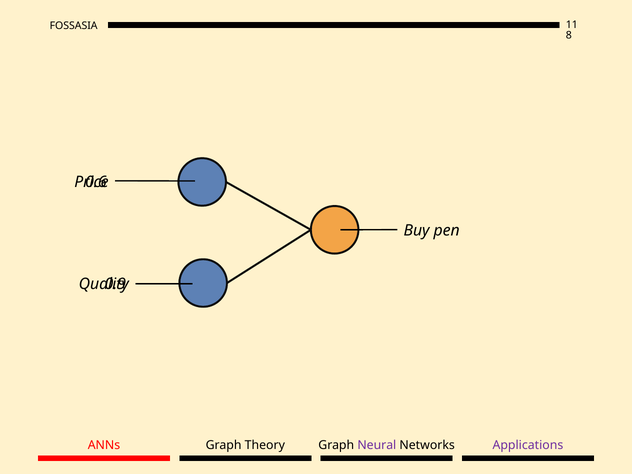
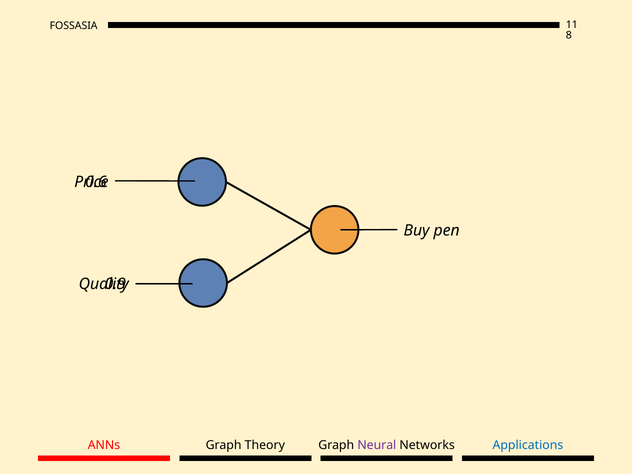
Applications colour: purple -> blue
